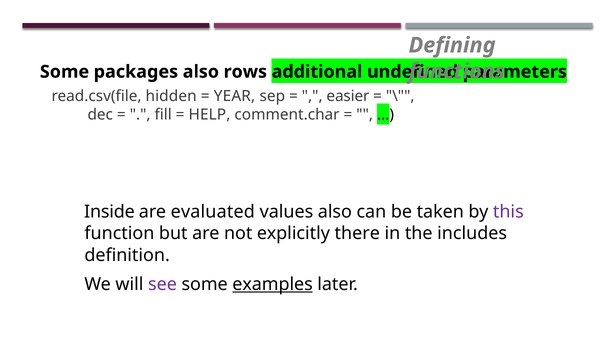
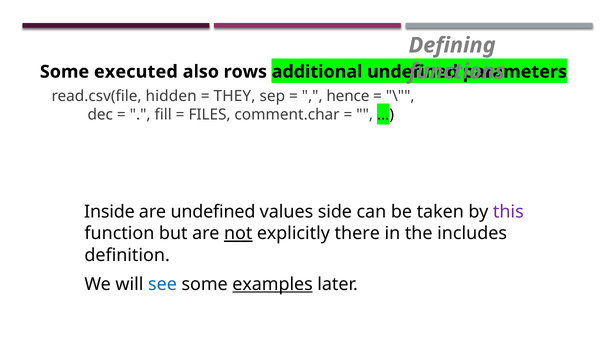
packages: packages -> executed
YEAR: YEAR -> THEY
easier: easier -> hence
HELP: HELP -> FILES
are evaluated: evaluated -> undefined
values also: also -> side
not underline: none -> present
see colour: purple -> blue
